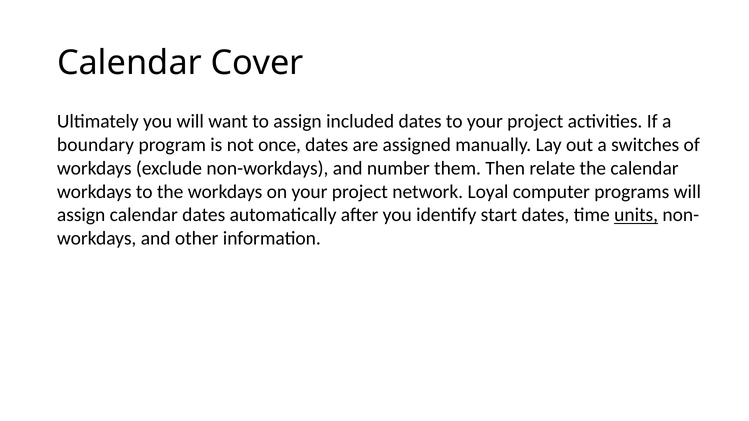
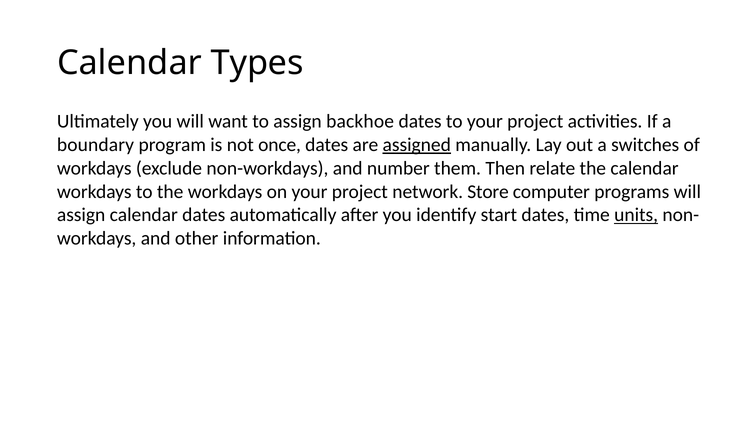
Cover: Cover -> Types
included: included -> backhoe
assigned underline: none -> present
Loyal: Loyal -> Store
